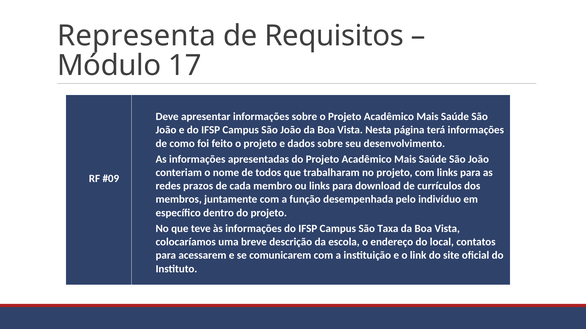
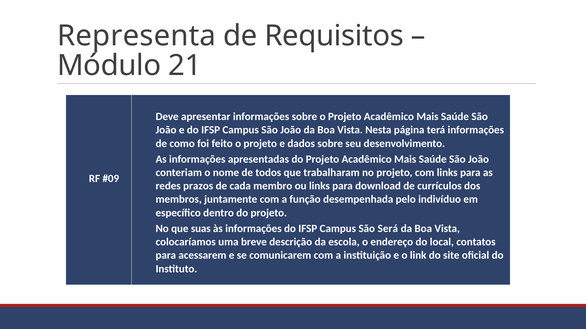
17: 17 -> 21
teve: teve -> suas
Taxa: Taxa -> Será
